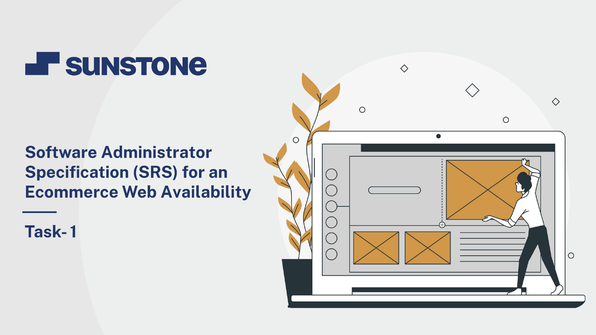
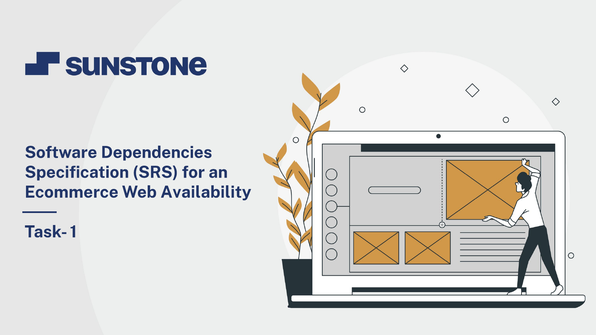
Administrator: Administrator -> Dependencies
